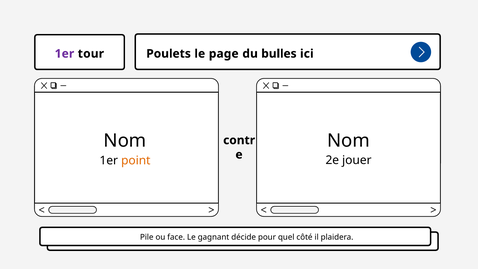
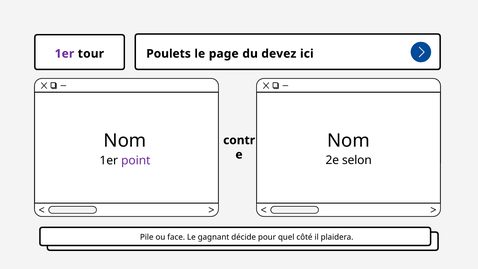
bulles: bulles -> devez
jouer: jouer -> selon
point colour: orange -> purple
